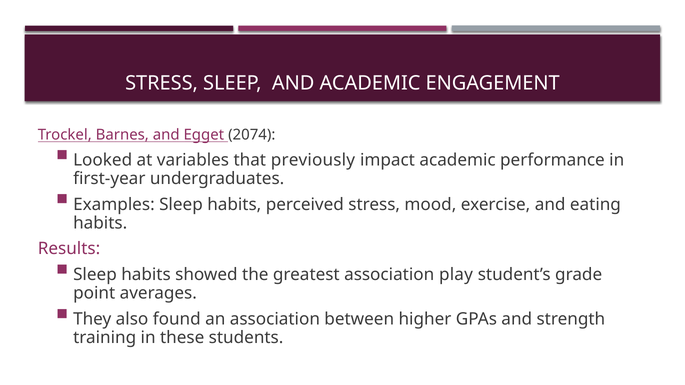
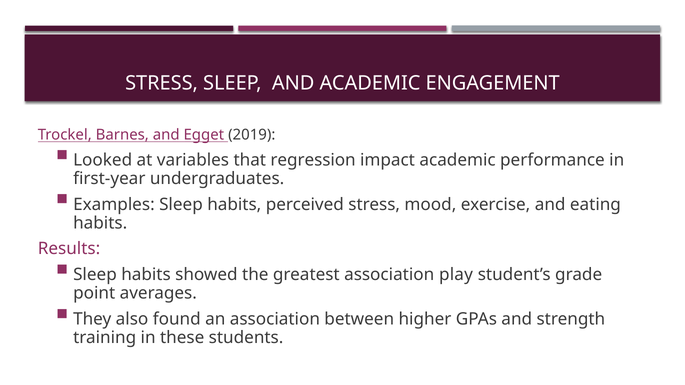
2074: 2074 -> 2019
previously: previously -> regression
